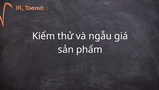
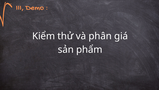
ngẫu: ngẫu -> phân
